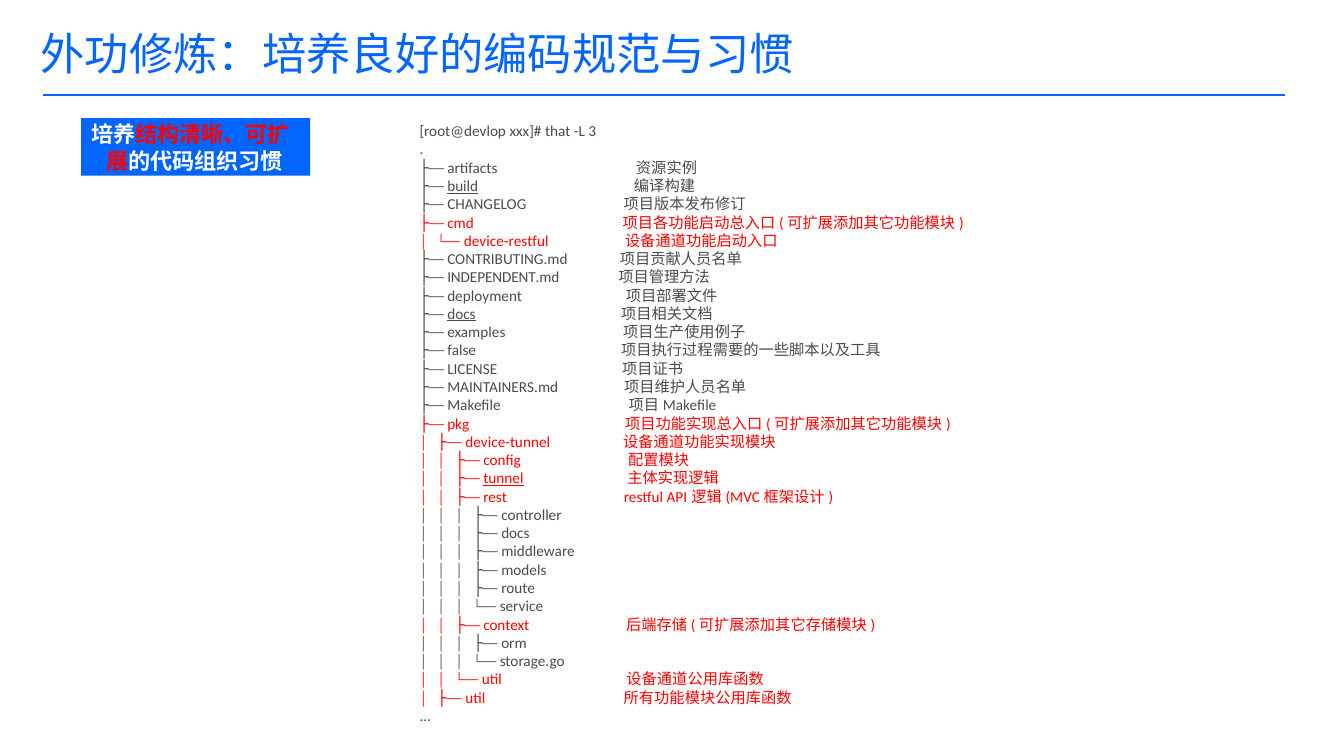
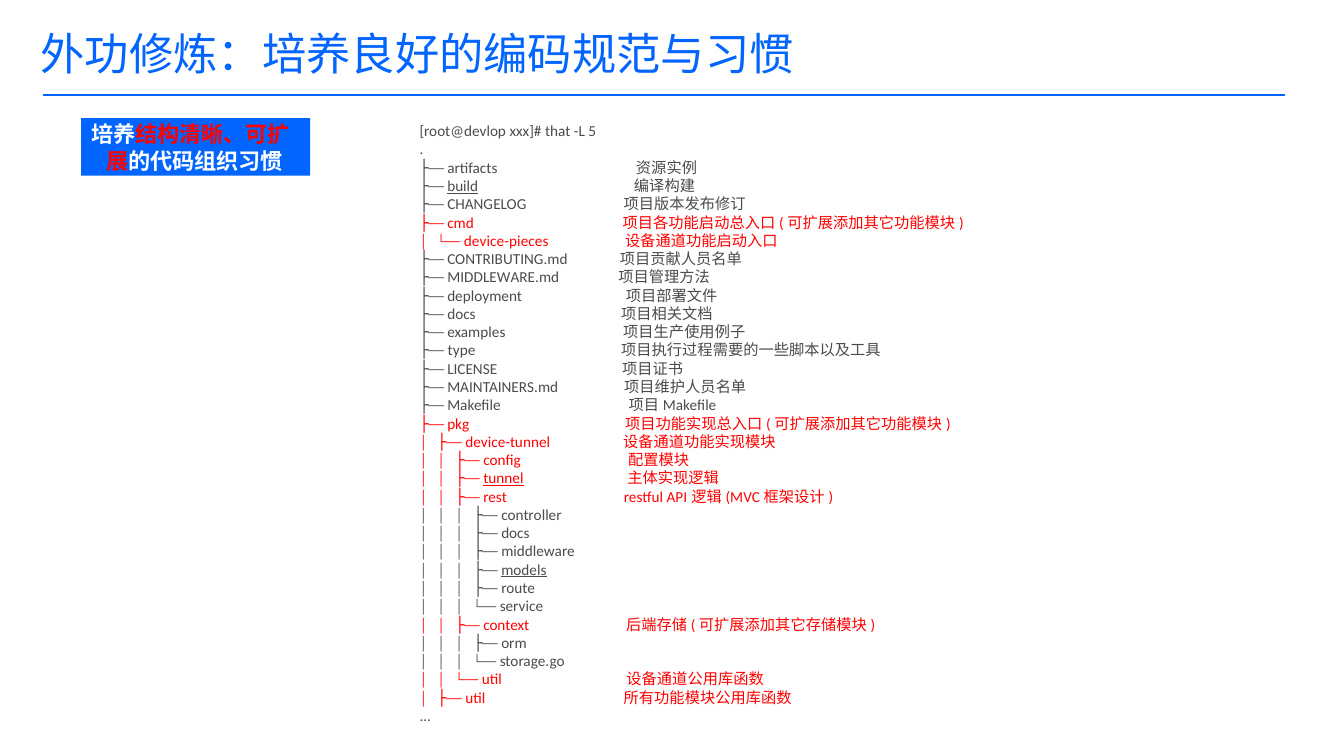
3: 3 -> 5
device-restful: device-restful -> device-pieces
INDEPENDENT.md: INDEPENDENT.md -> MIDDLEWARE.md
docs at (461, 315) underline: present -> none
false: false -> type
models underline: none -> present
